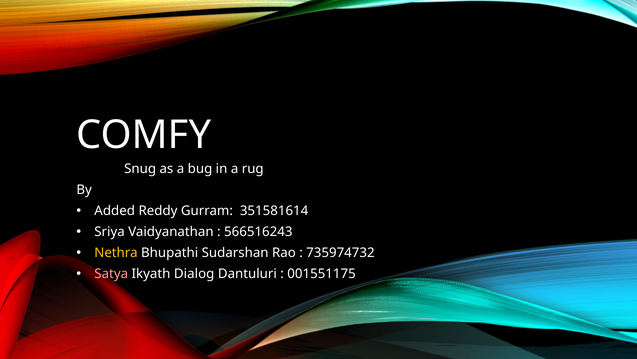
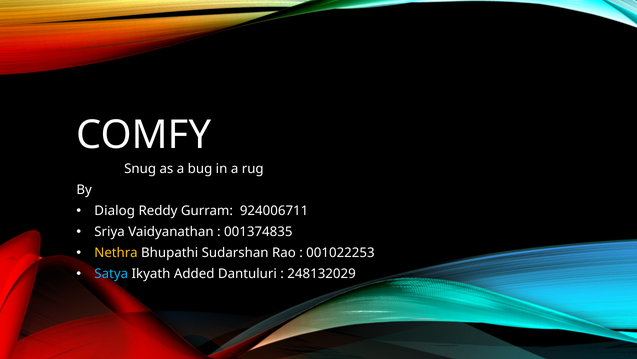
Added: Added -> Dialog
351581614: 351581614 -> 924006711
566516243: 566516243 -> 001374835
735974732: 735974732 -> 001022253
Satya colour: pink -> light blue
Dialog: Dialog -> Added
001551175: 001551175 -> 248132029
